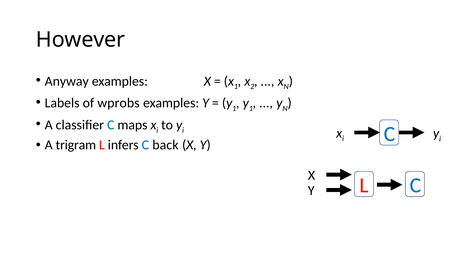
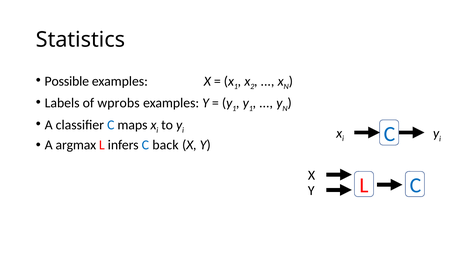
However: However -> Statistics
Anyway: Anyway -> Possible
trigram: trigram -> argmax
